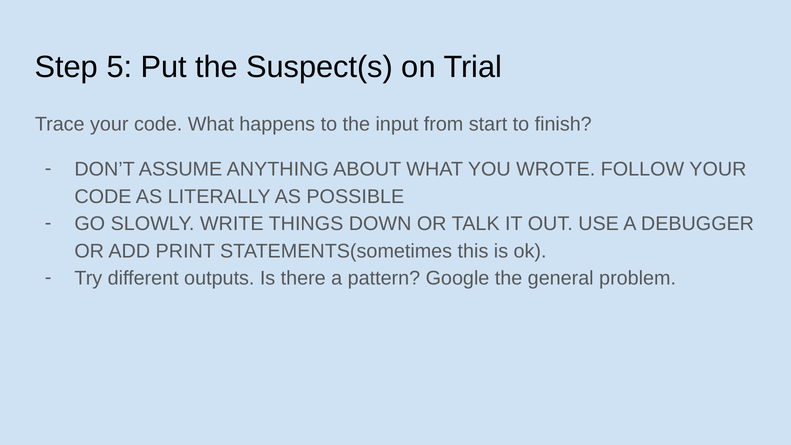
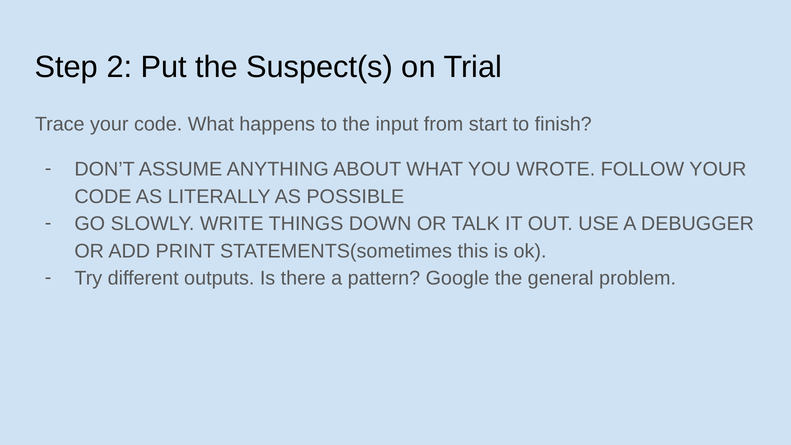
5: 5 -> 2
